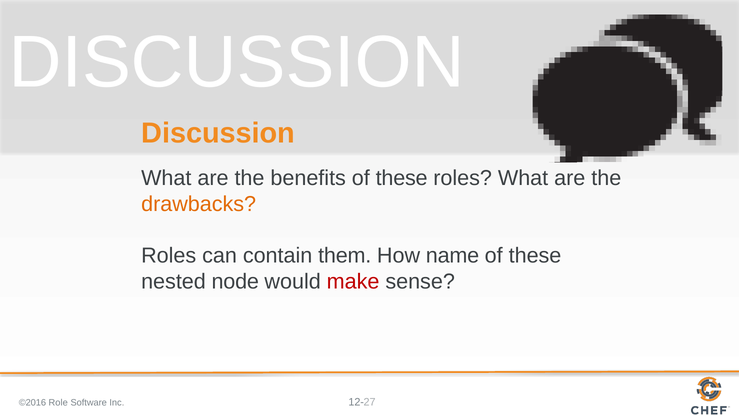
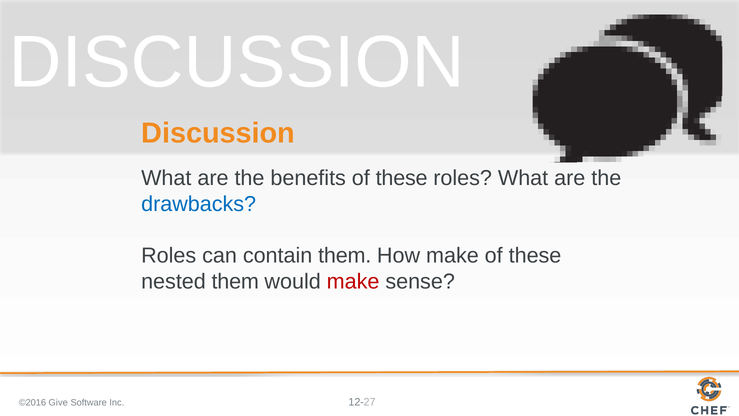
drawbacks colour: orange -> blue
How name: name -> make
nested node: node -> them
Role: Role -> Give
